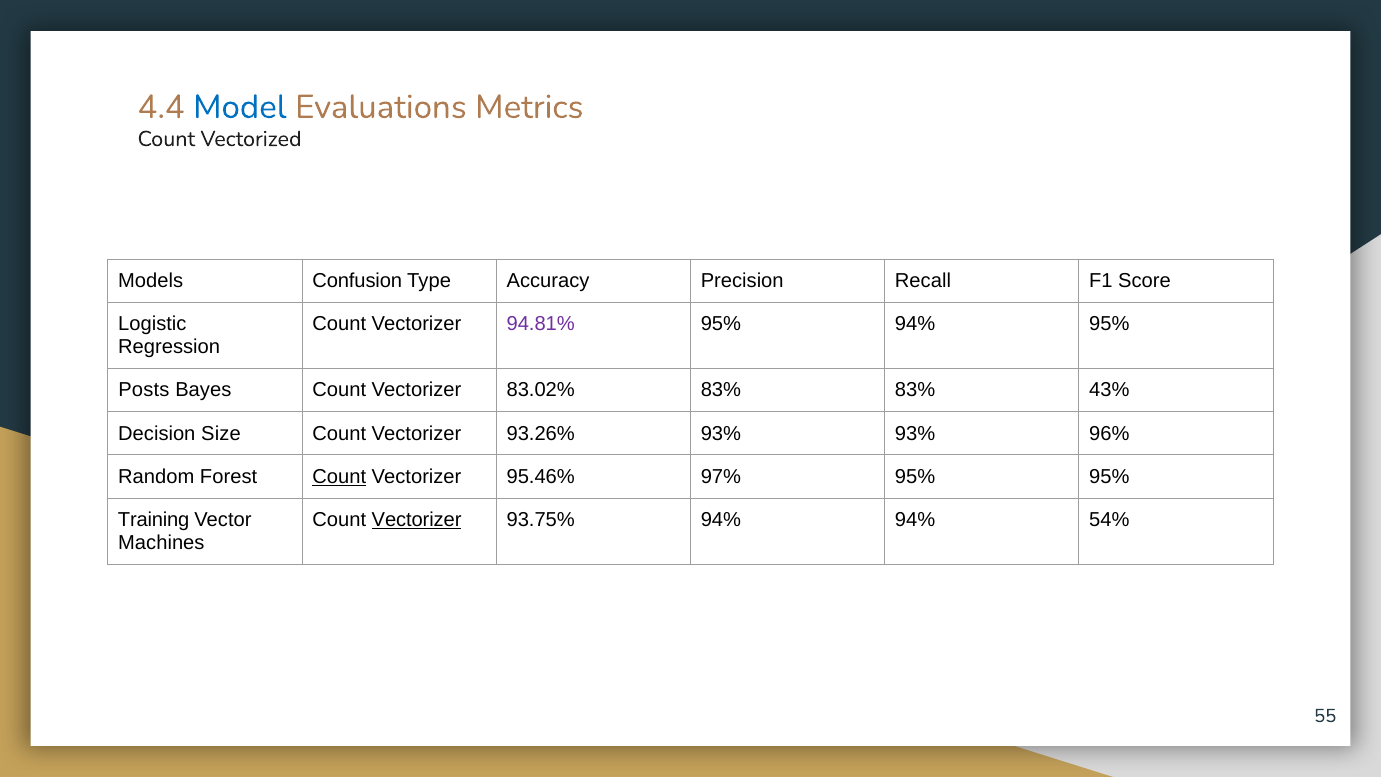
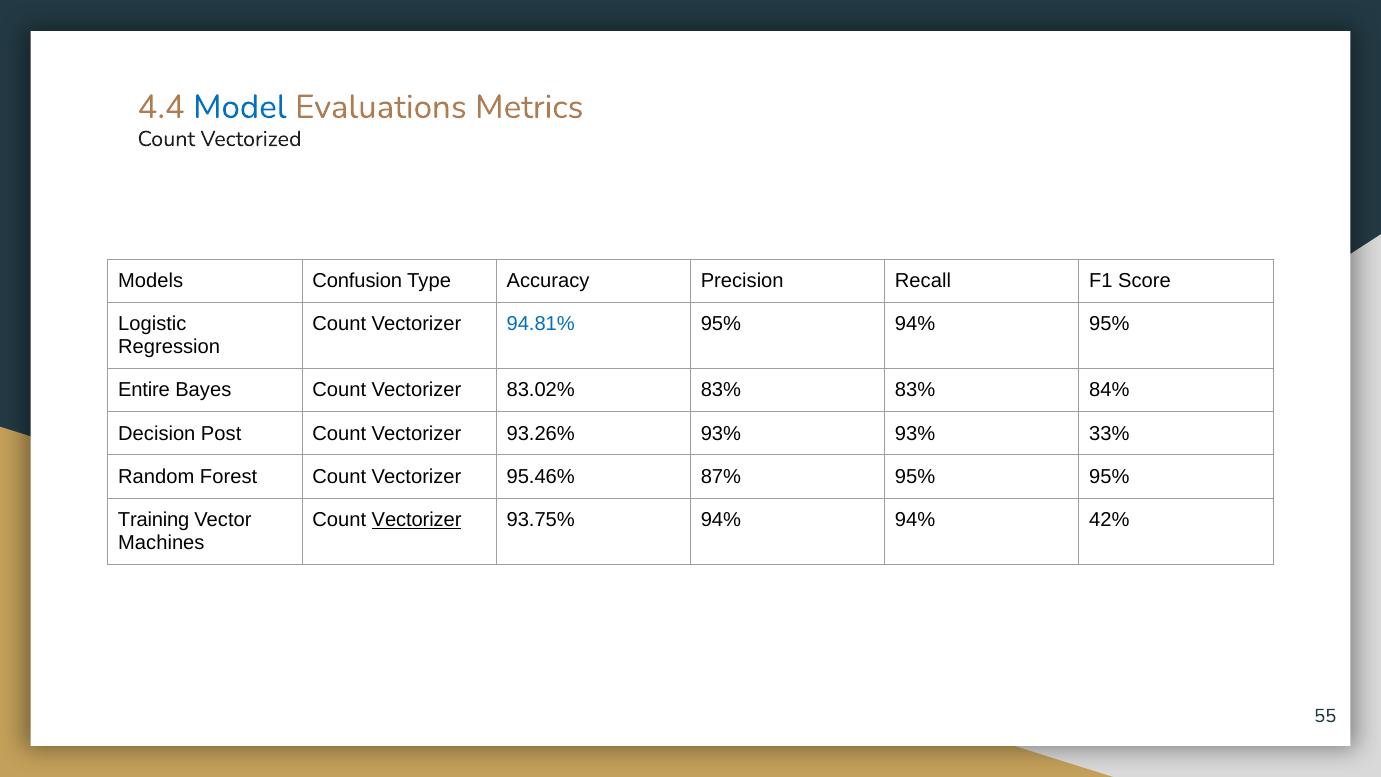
94.81% colour: purple -> blue
Posts: Posts -> Entire
43%: 43% -> 84%
Size: Size -> Post
96%: 96% -> 33%
Count at (339, 477) underline: present -> none
97%: 97% -> 87%
54%: 54% -> 42%
